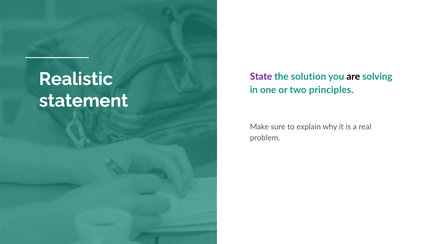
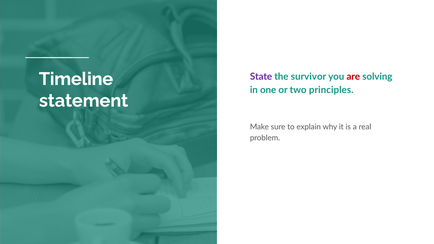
Realistic: Realistic -> Timeline
solution: solution -> survivor
are colour: black -> red
